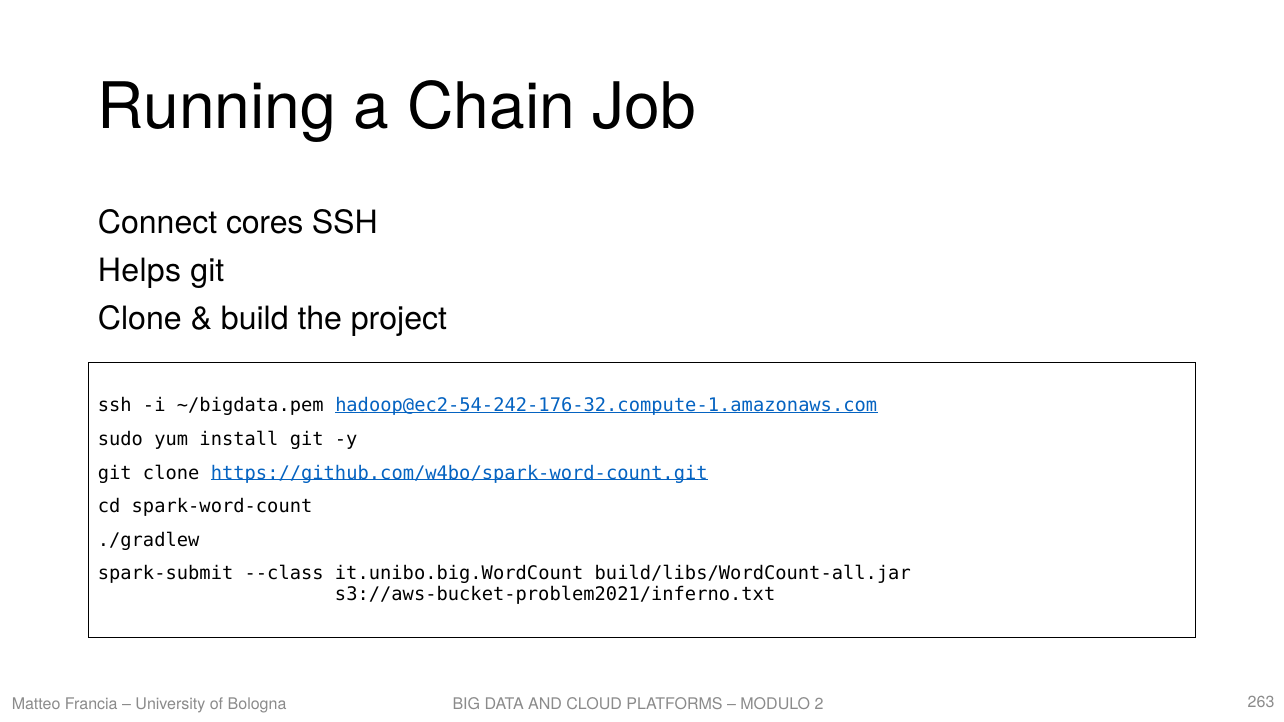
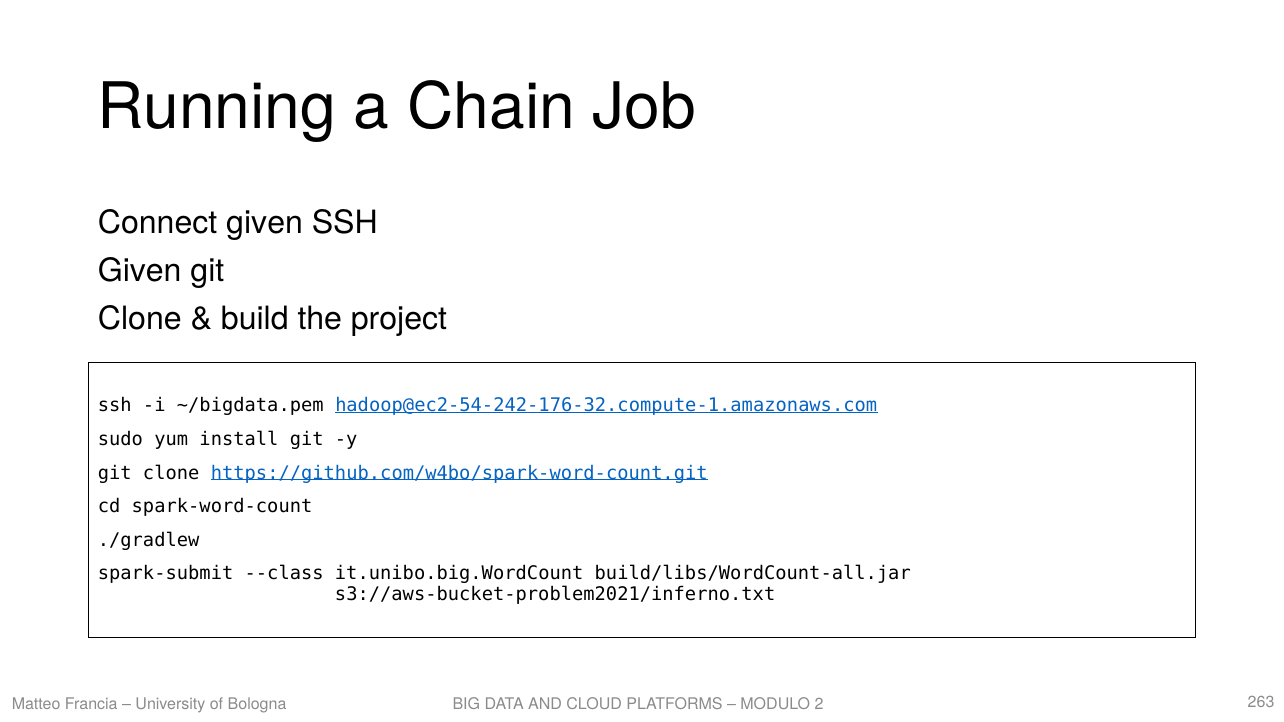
Connect cores: cores -> given
Helps at (140, 271): Helps -> Given
